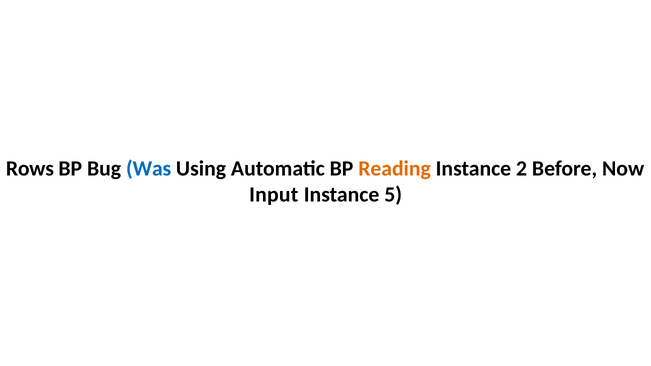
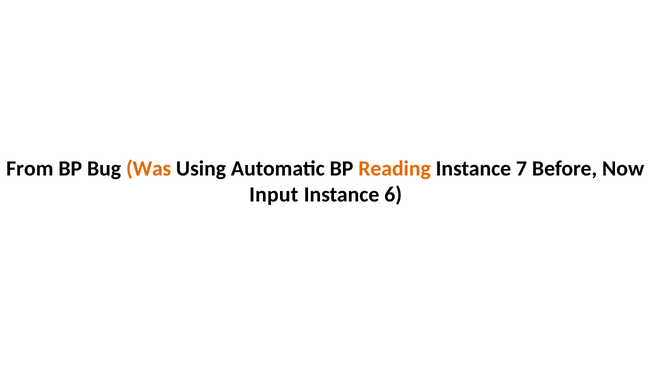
Rows: Rows -> From
Was colour: blue -> orange
2: 2 -> 7
5: 5 -> 6
